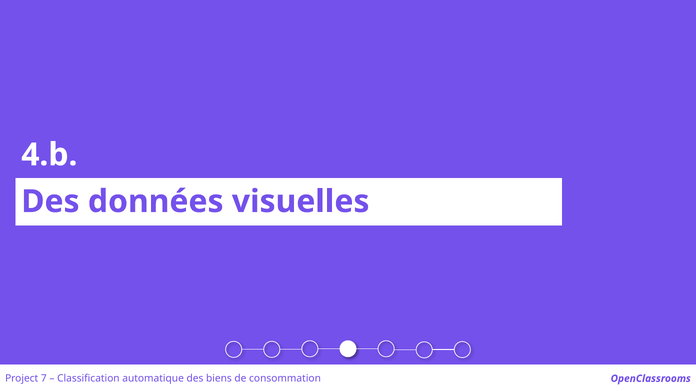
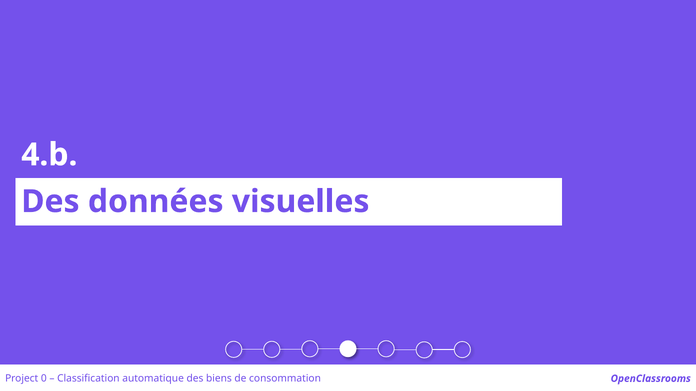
7: 7 -> 0
